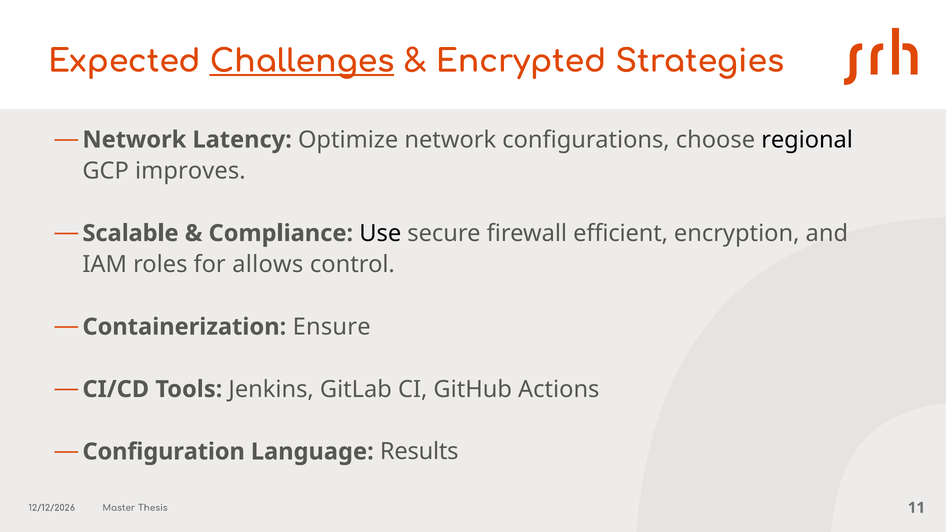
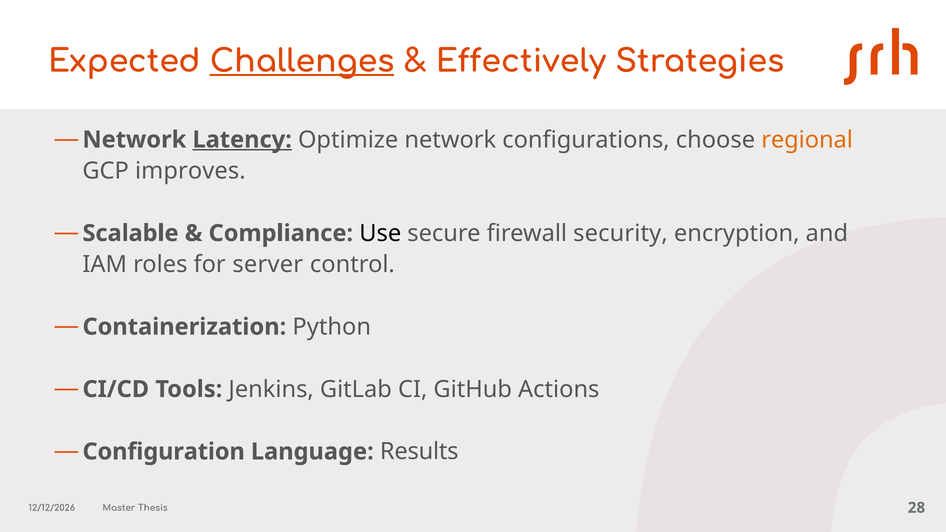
Encrypted: Encrypted -> Effectively
Latency underline: none -> present
regional colour: black -> orange
efficient: efficient -> security
allows: allows -> server
Ensure: Ensure -> Python
11: 11 -> 28
